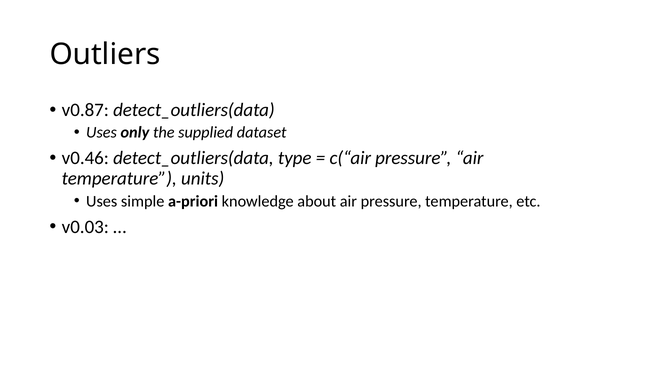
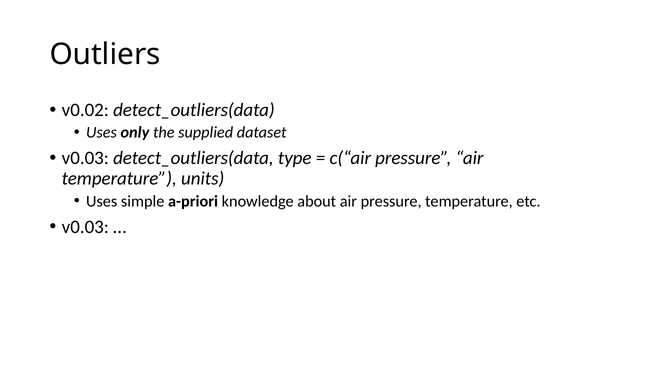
v0.87: v0.87 -> v0.02
v0.46 at (85, 158): v0.46 -> v0.03
